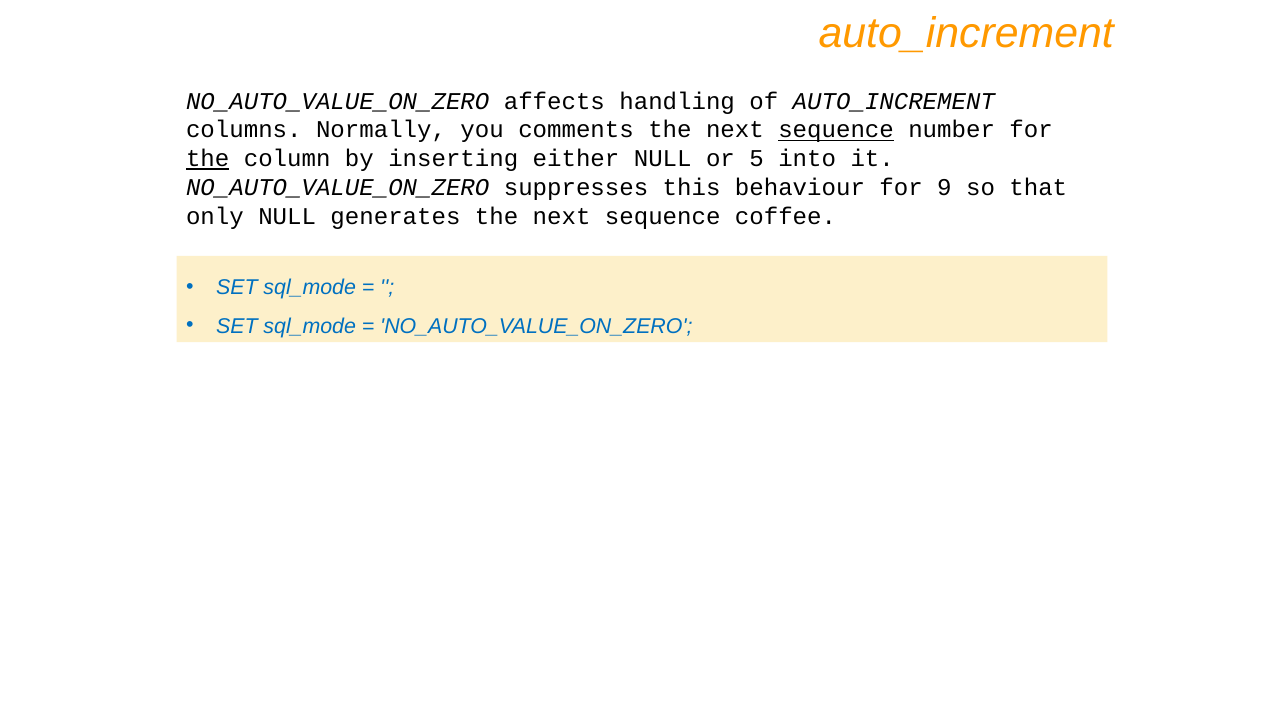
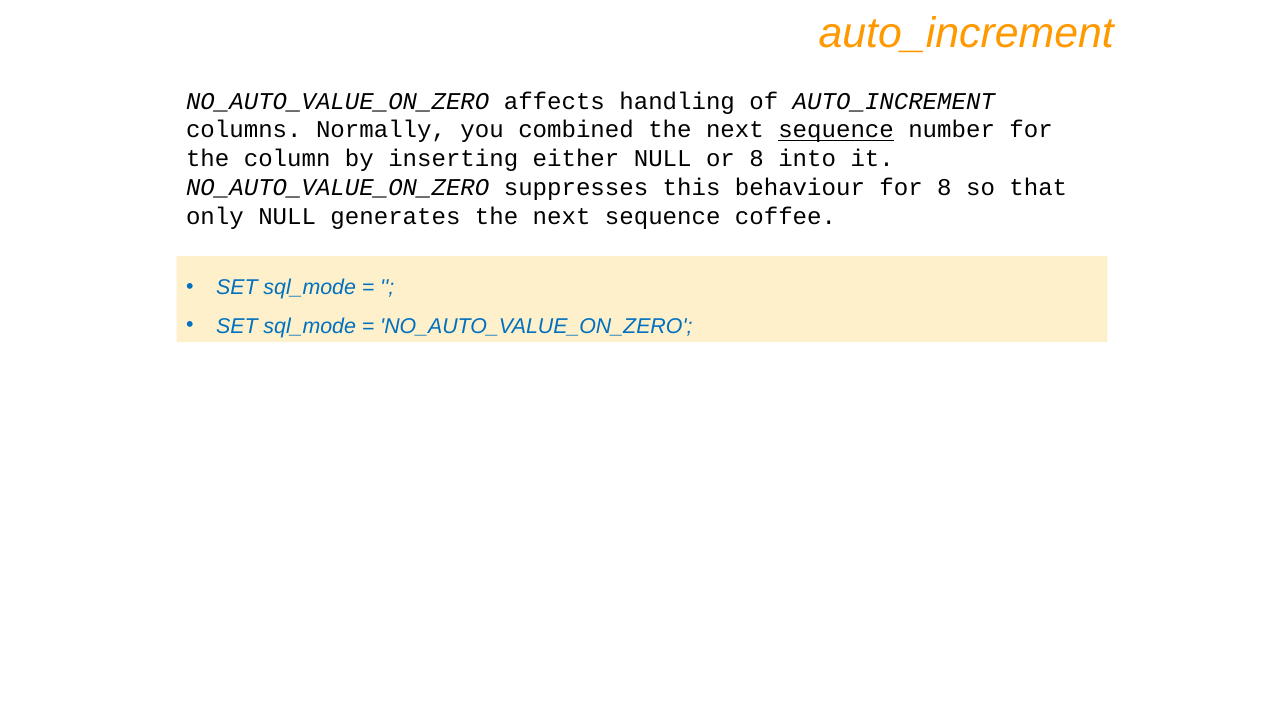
comments: comments -> combined
the at (208, 159) underline: present -> none
or 5: 5 -> 8
for 9: 9 -> 8
